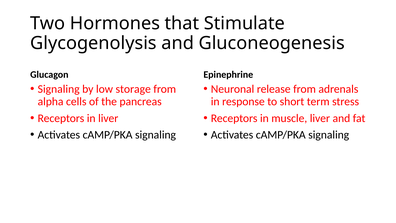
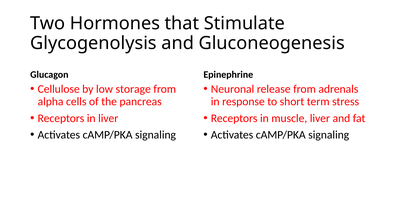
Signaling at (59, 89): Signaling -> Cellulose
